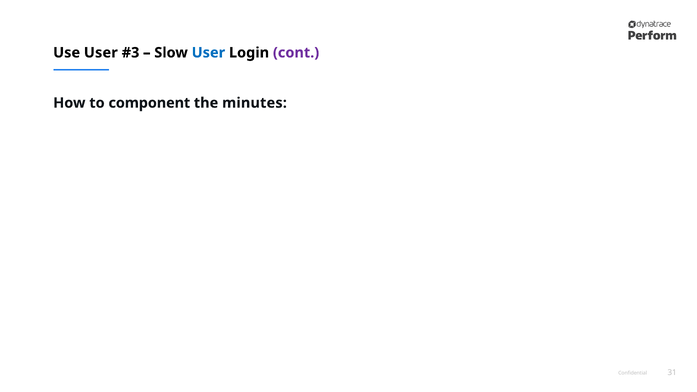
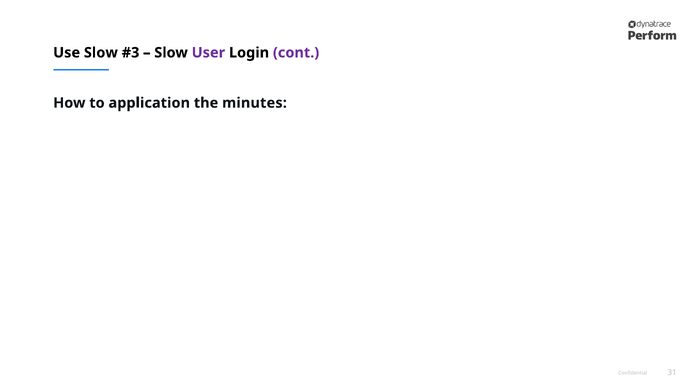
Use User: User -> Slow
User at (208, 53) colour: blue -> purple
component: component -> application
